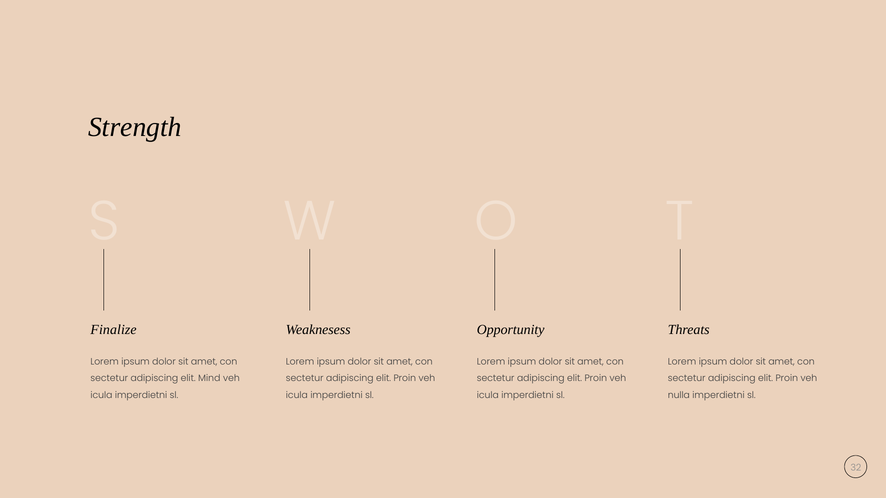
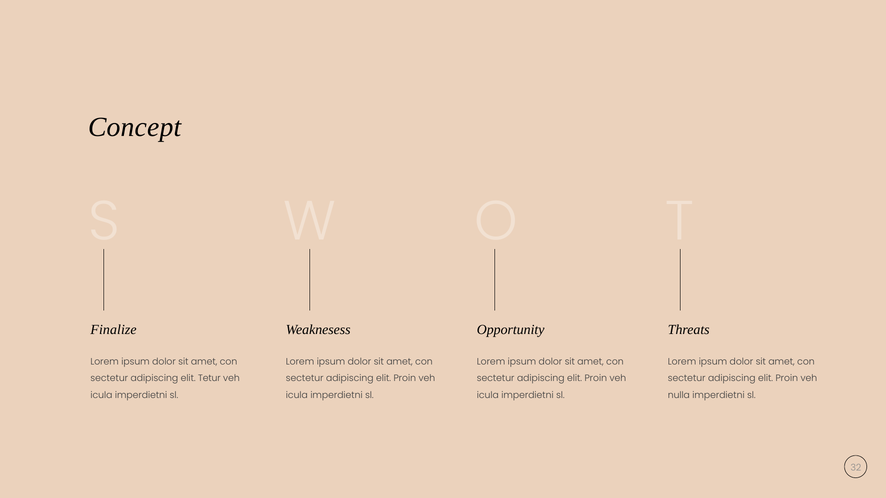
Strength: Strength -> Concept
Mind: Mind -> Tetur
